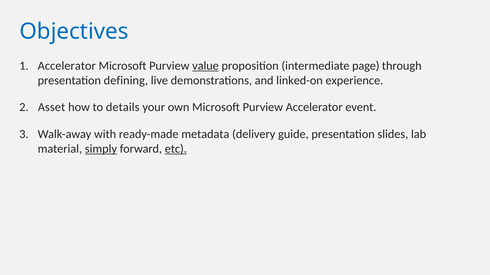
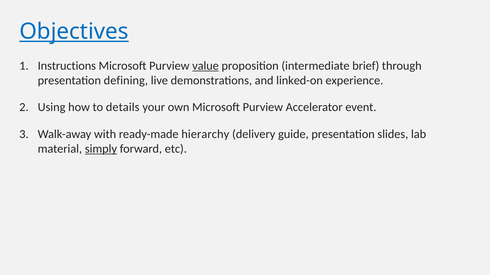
Objectives underline: none -> present
Accelerator at (67, 66): Accelerator -> Instructions
page: page -> brief
Asset: Asset -> Using
metadata: metadata -> hierarchy
etc underline: present -> none
